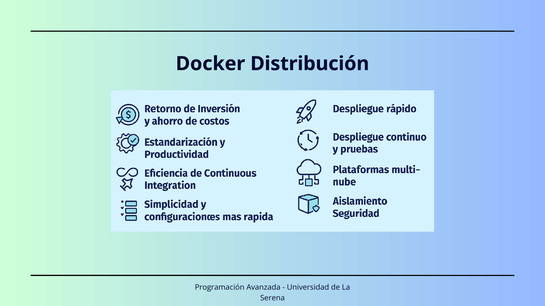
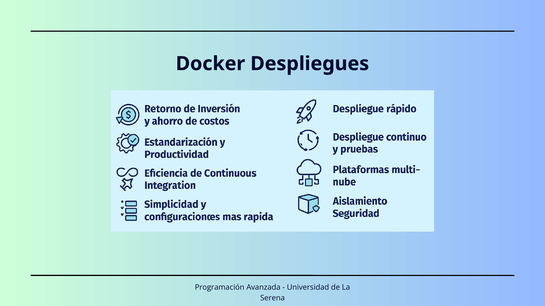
Distribución: Distribución -> Despliegues
